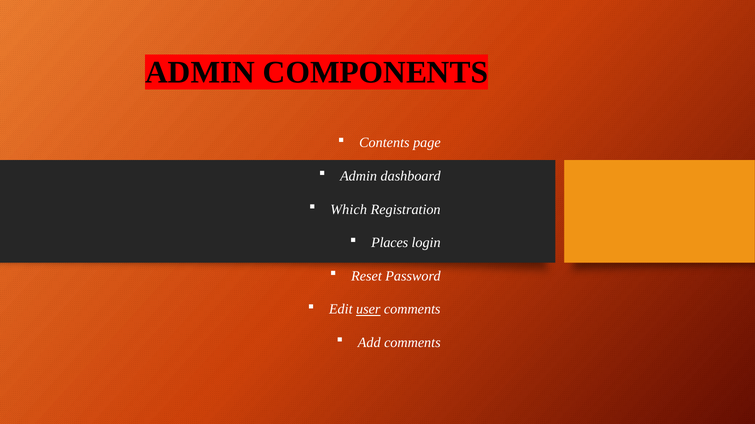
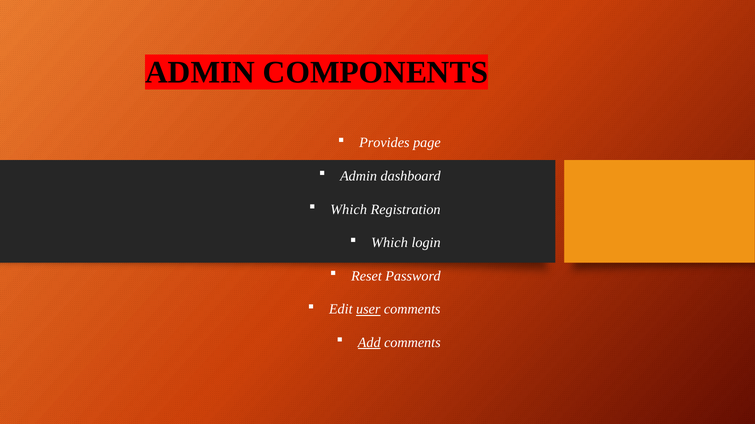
Contents: Contents -> Provides
Places at (390, 243): Places -> Which
Add underline: none -> present
